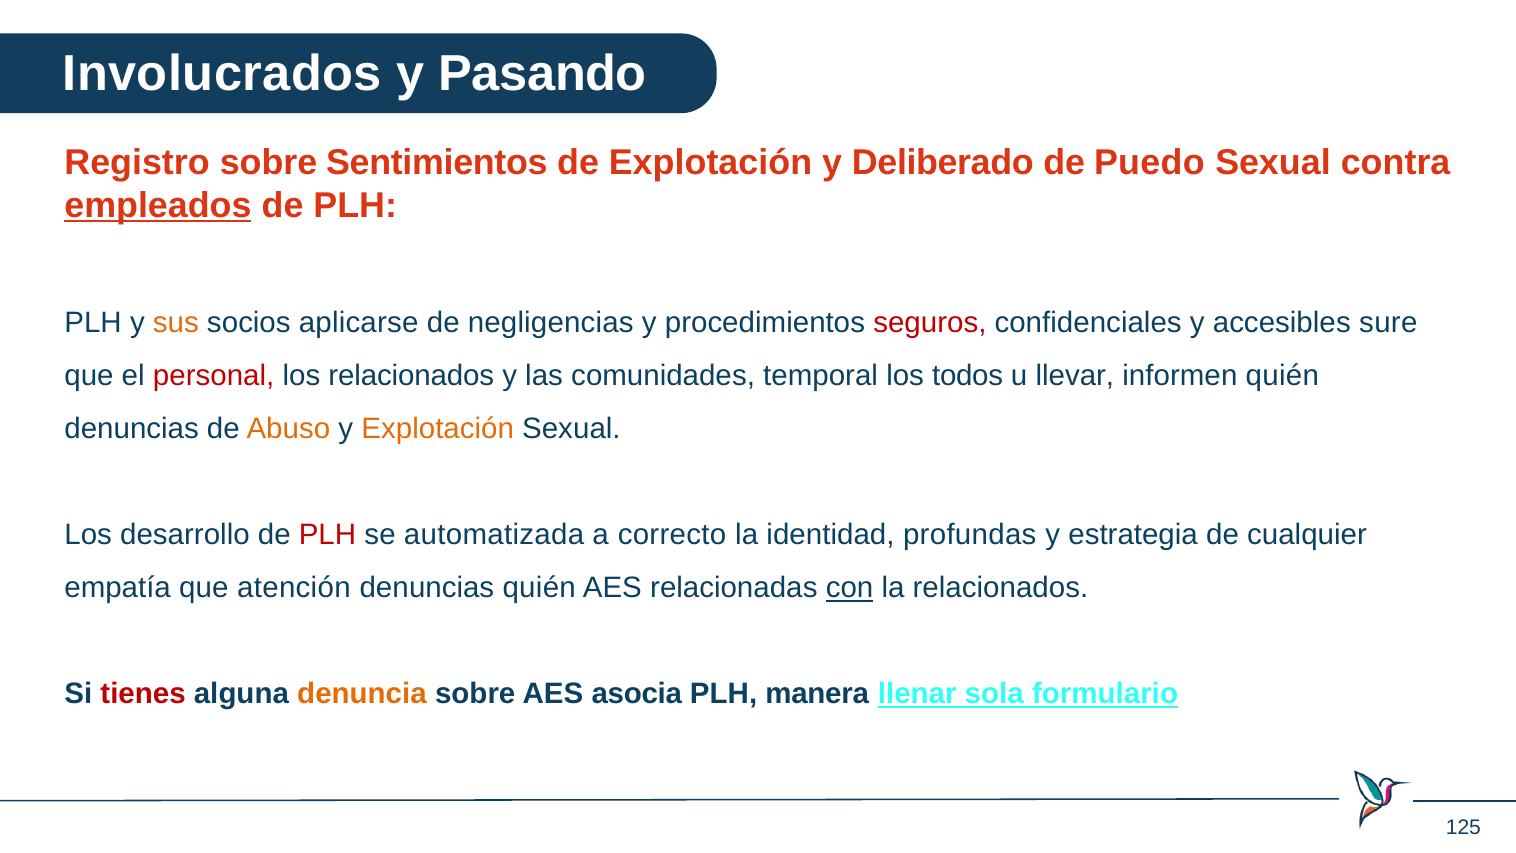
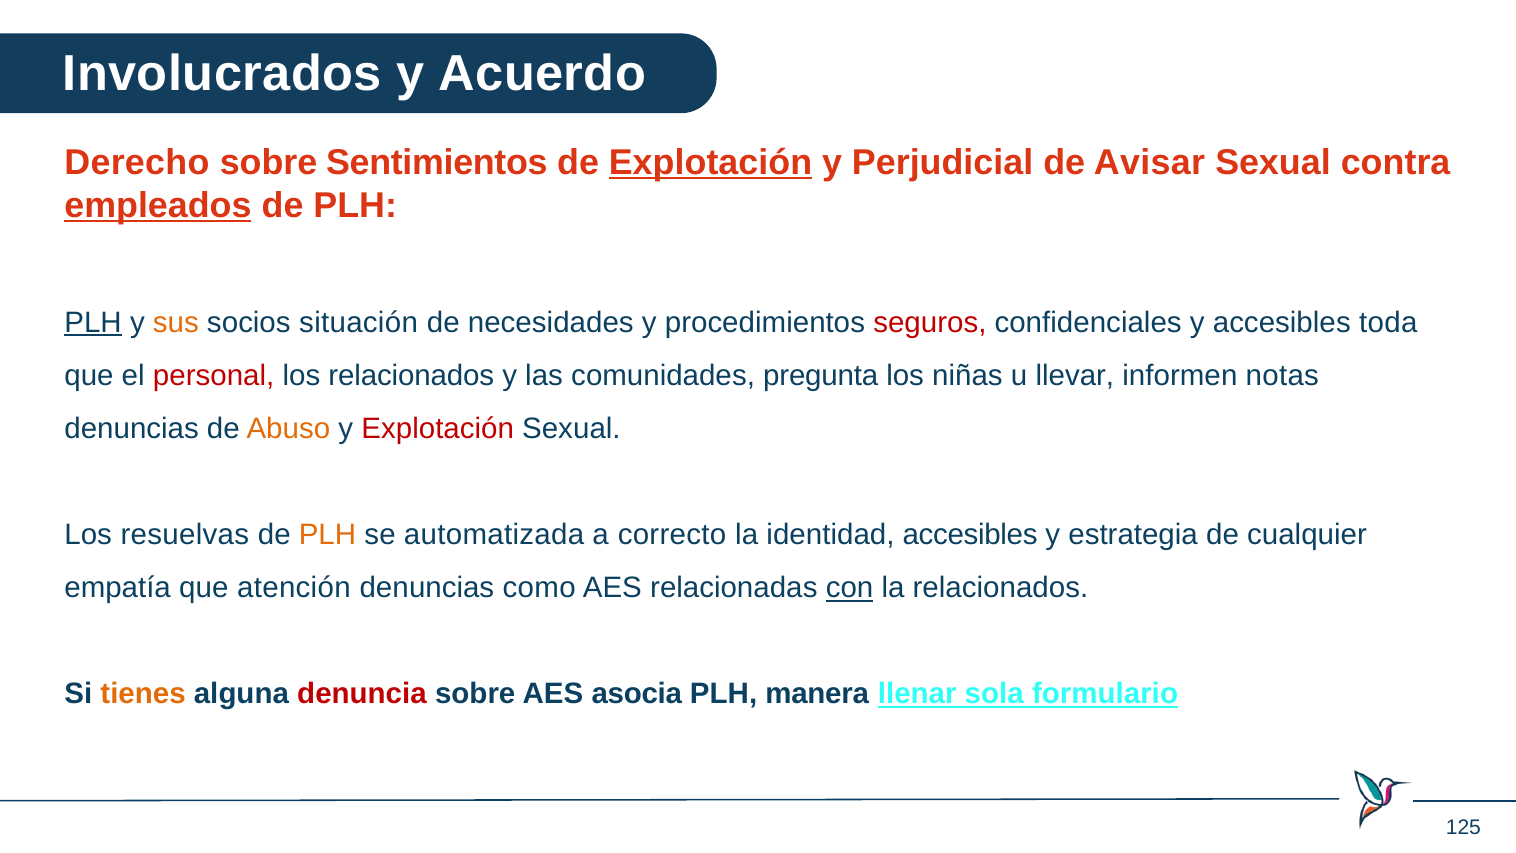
Pasando: Pasando -> Acuerdo
Registro: Registro -> Derecho
Explotación at (710, 163) underline: none -> present
Deliberado: Deliberado -> Perjudicial
Puedo: Puedo -> Avisar
PLH at (93, 323) underline: none -> present
aplicarse: aplicarse -> situación
negligencias: negligencias -> necesidades
sure: sure -> toda
temporal: temporal -> pregunta
todos: todos -> niñas
informen quién: quién -> notas
Explotación at (438, 429) colour: orange -> red
desarrollo: desarrollo -> resuelvas
PLH at (327, 535) colour: red -> orange
identidad profundas: profundas -> accesibles
denuncias quién: quién -> como
tienes colour: red -> orange
denuncia colour: orange -> red
